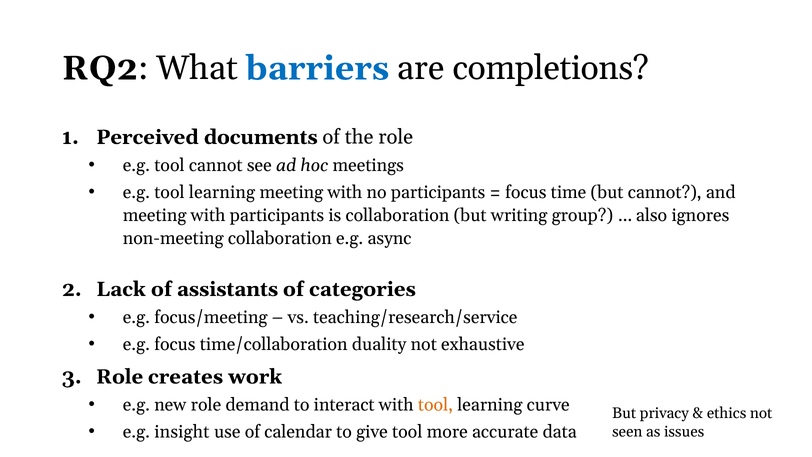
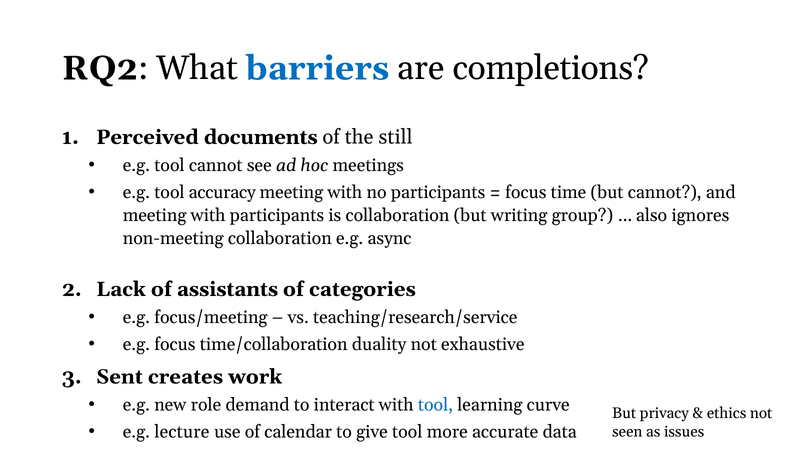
the role: role -> still
e.g tool learning: learning -> accuracy
Role at (120, 377): Role -> Sent
tool at (435, 405) colour: orange -> blue
insight: insight -> lecture
